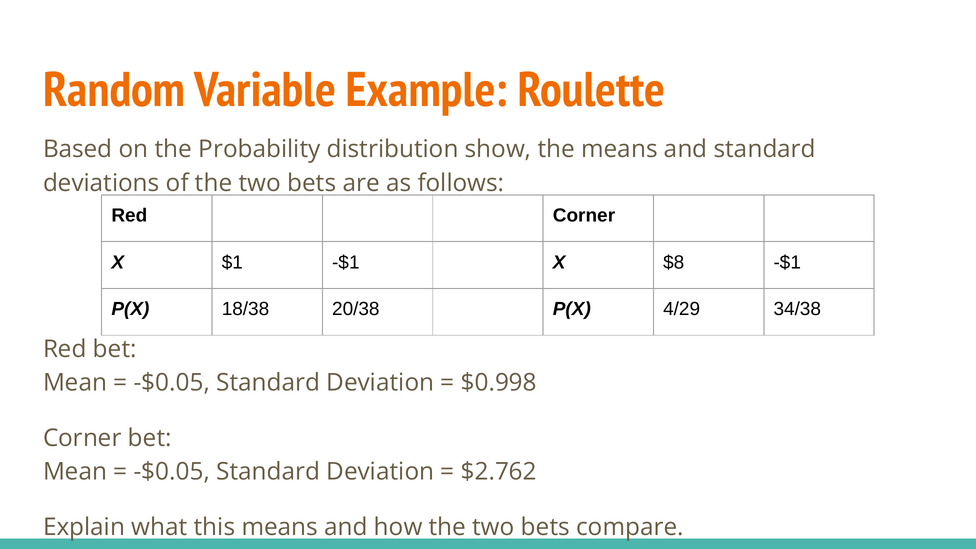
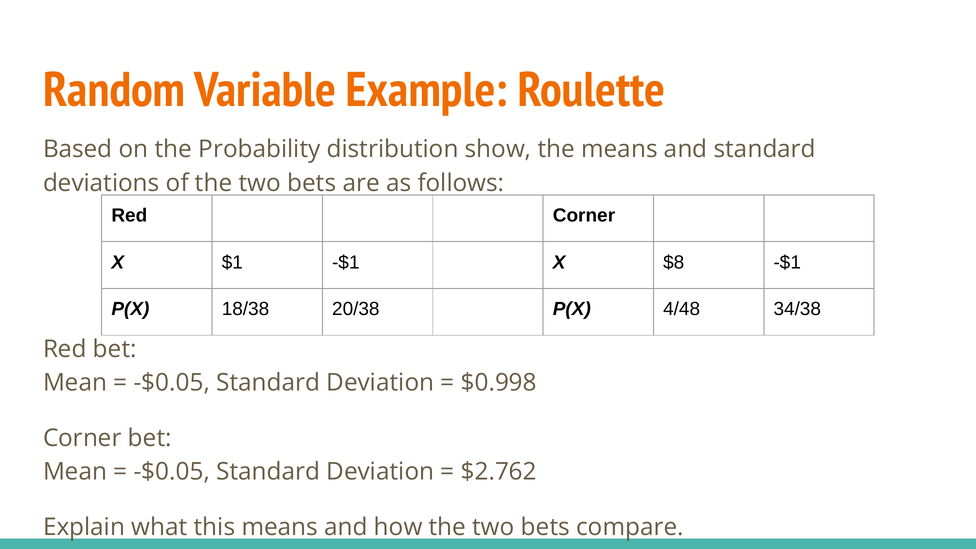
4/29: 4/29 -> 4/48
